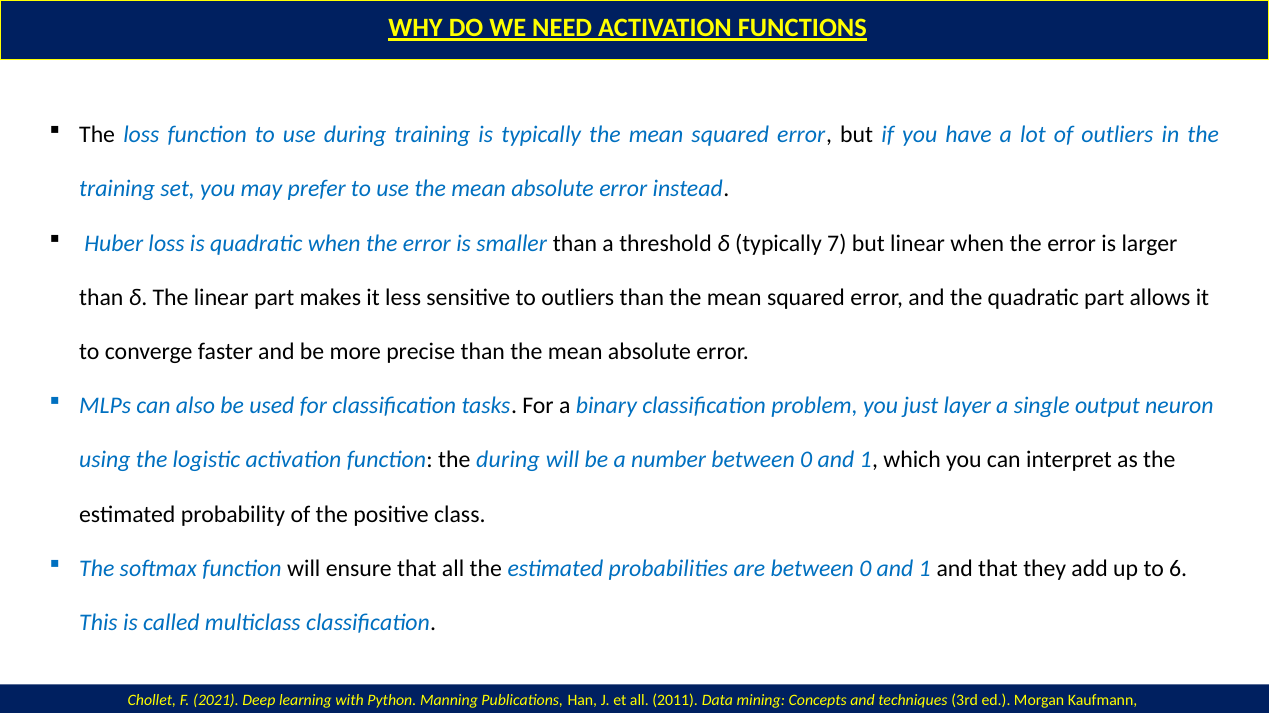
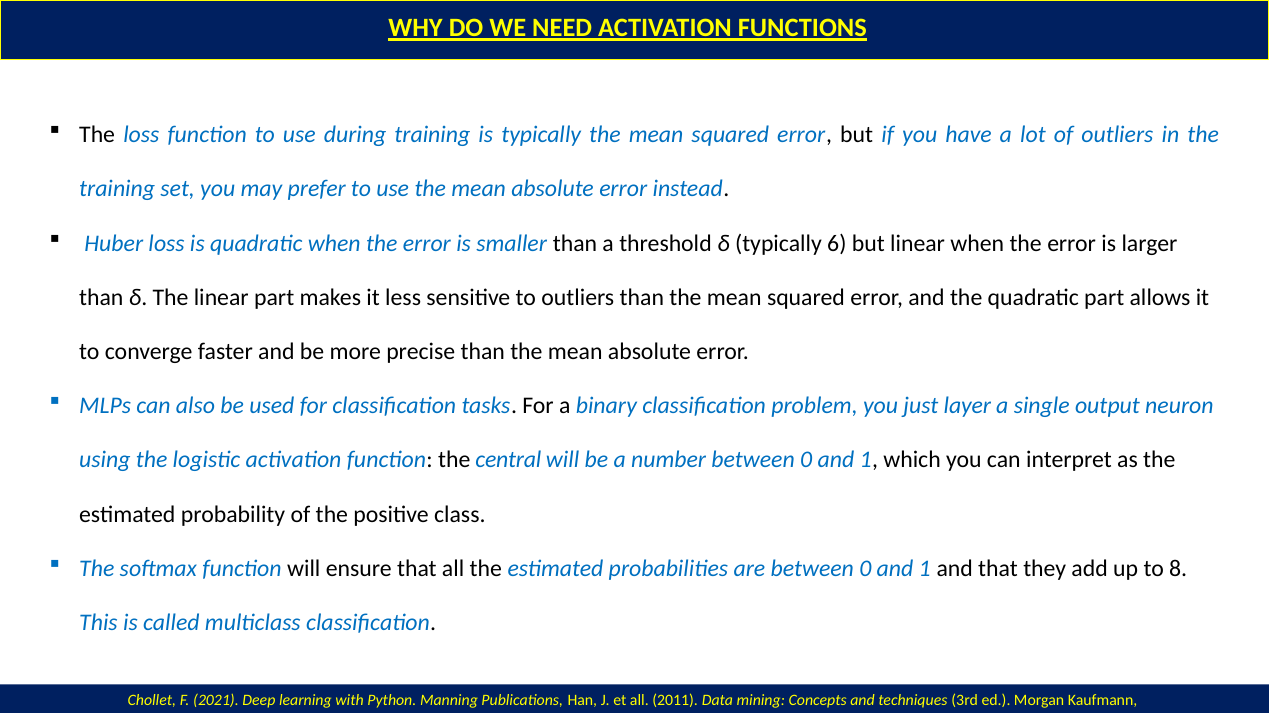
7: 7 -> 6
the during: during -> central
6: 6 -> 8
